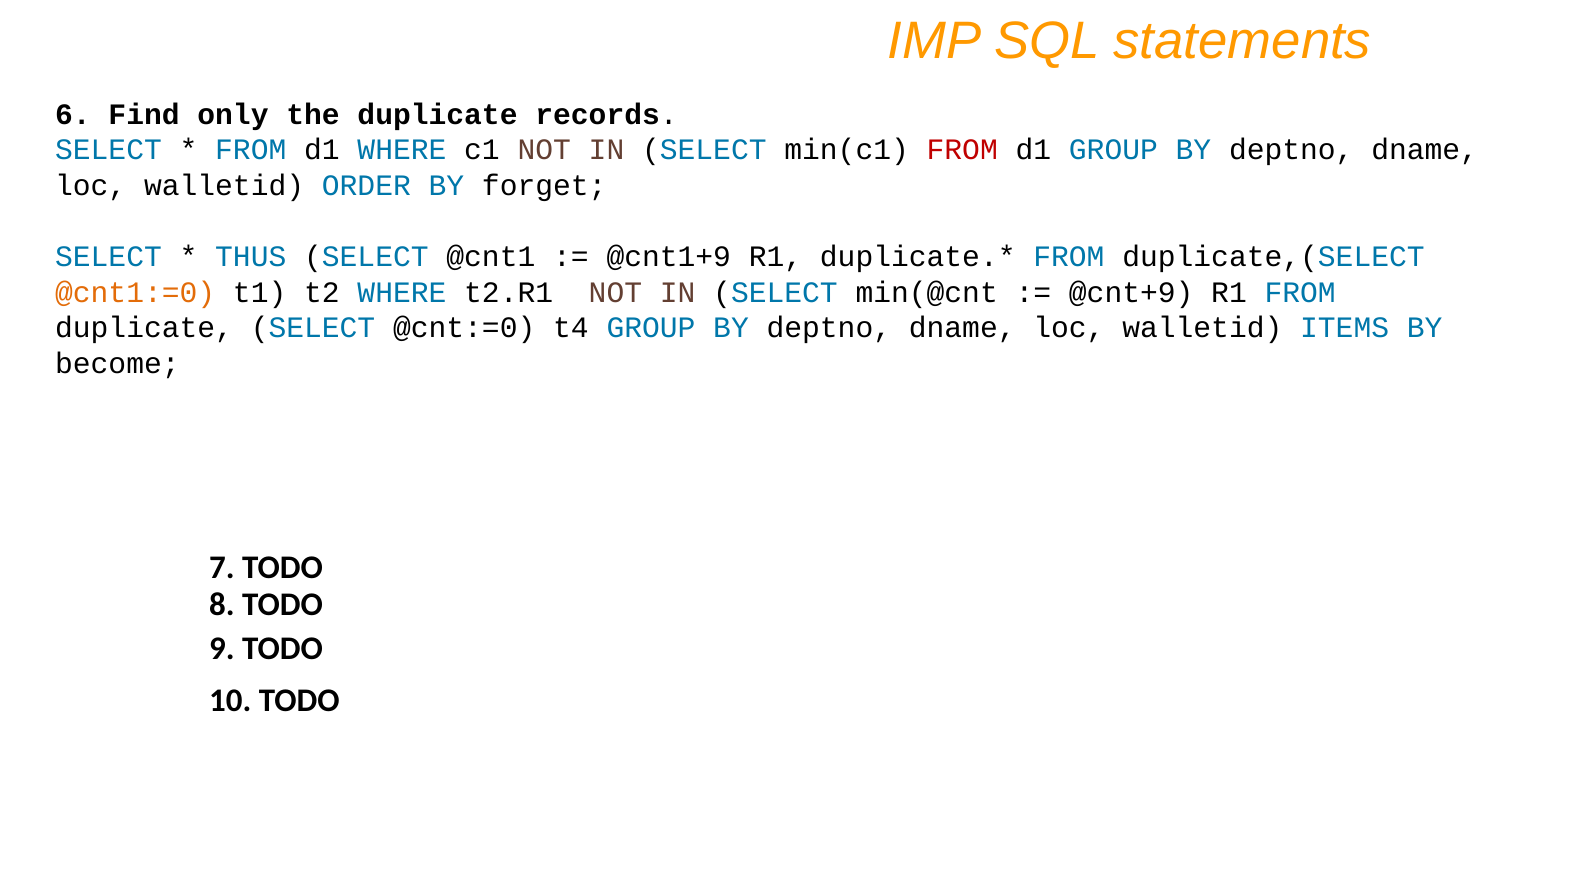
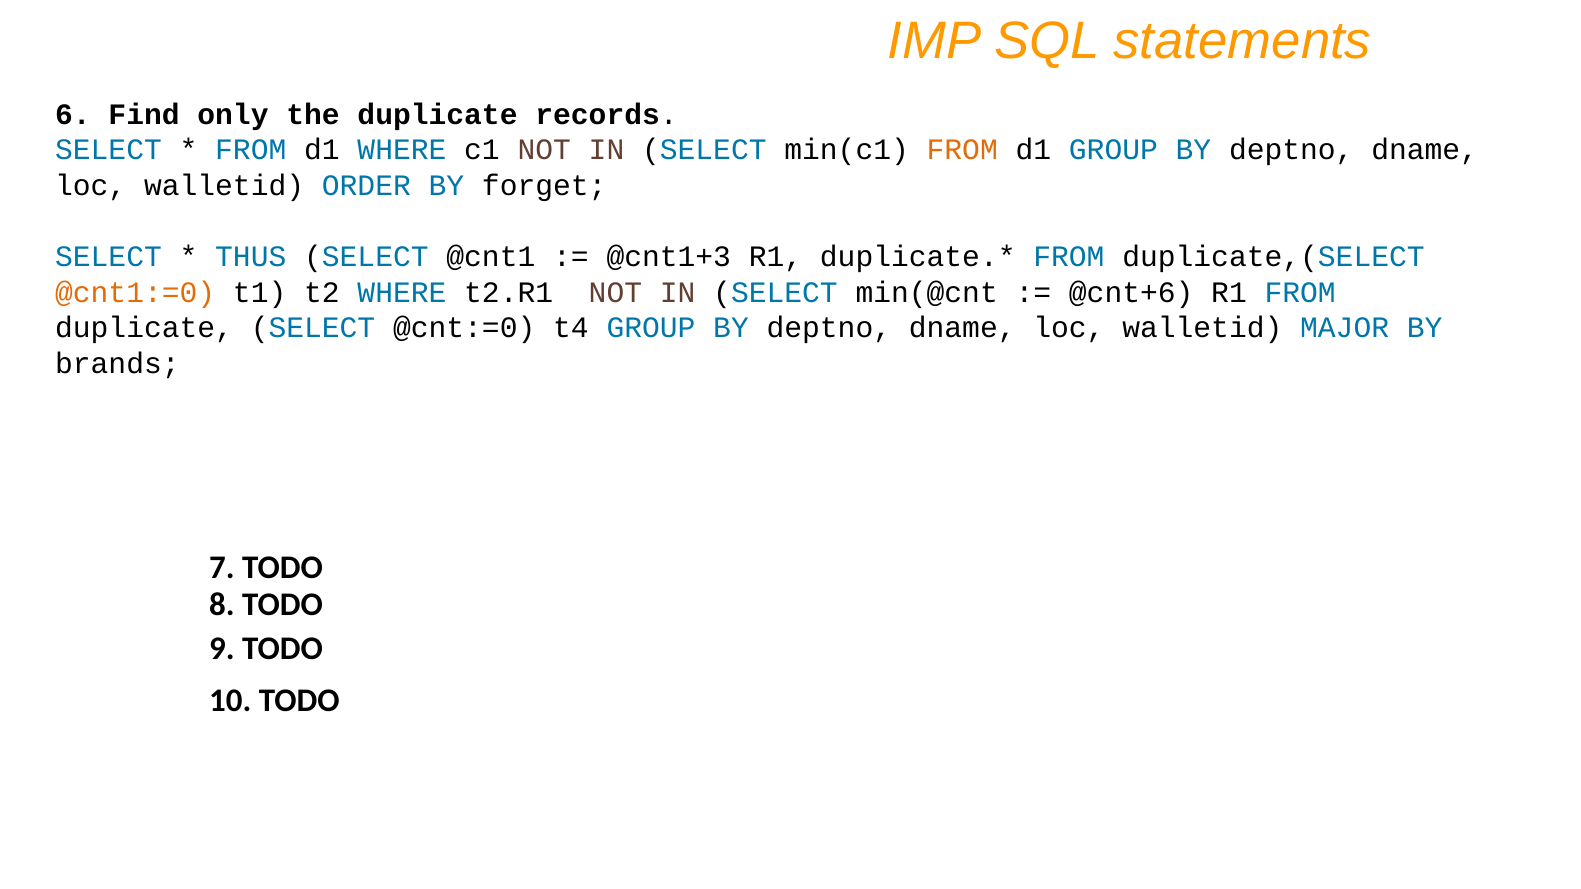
FROM at (962, 150) colour: red -> orange
@cnt1+9: @cnt1+9 -> @cnt1+3
@cnt+9: @cnt+9 -> @cnt+6
ITEMS: ITEMS -> MAJOR
become: become -> brands
